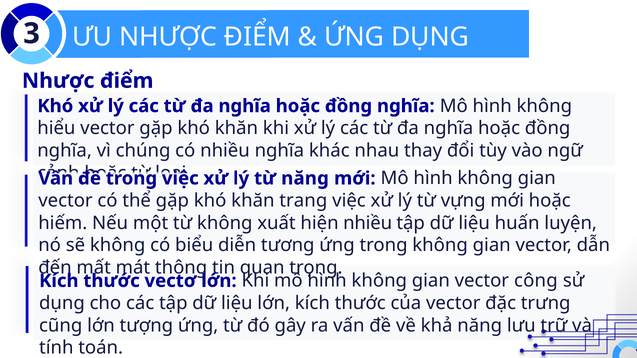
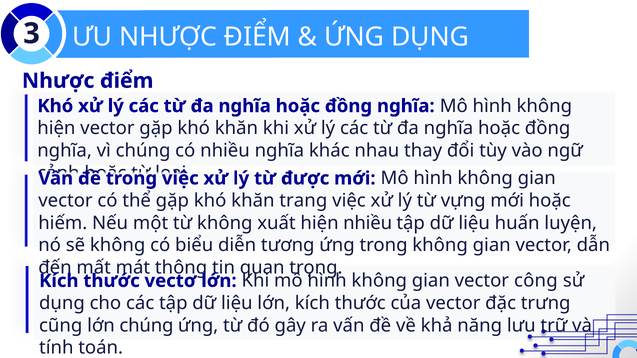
hiểu at (56, 128): hiểu -> hiện
từ năng: năng -> được
lớn tượng: tượng -> chúng
